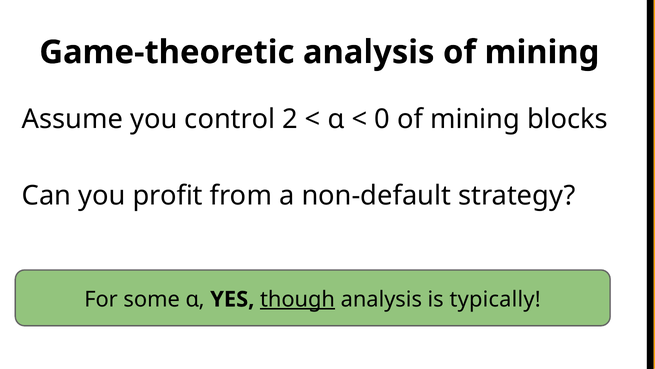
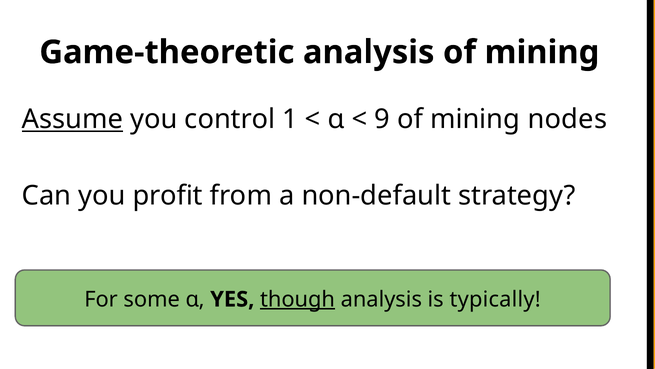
Assume underline: none -> present
2: 2 -> 1
0: 0 -> 9
blocks: blocks -> nodes
